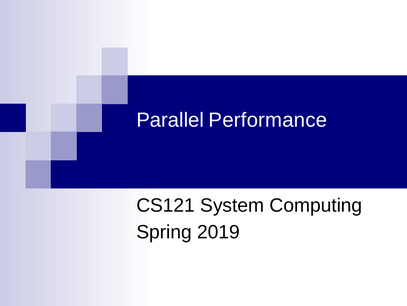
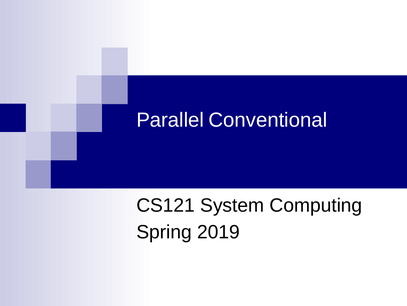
Performance: Performance -> Conventional
